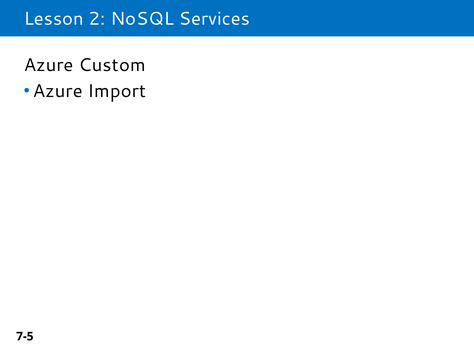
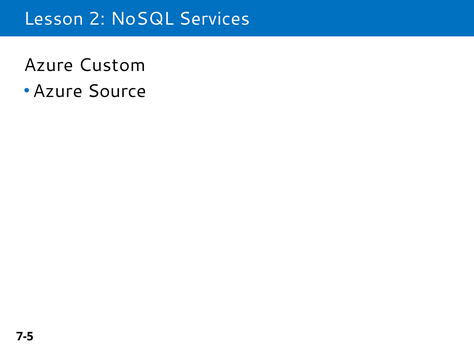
Import: Import -> Source
